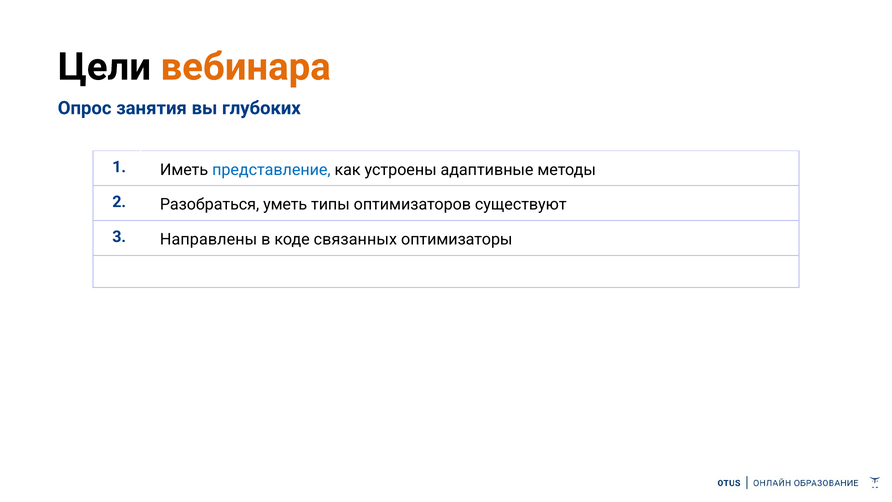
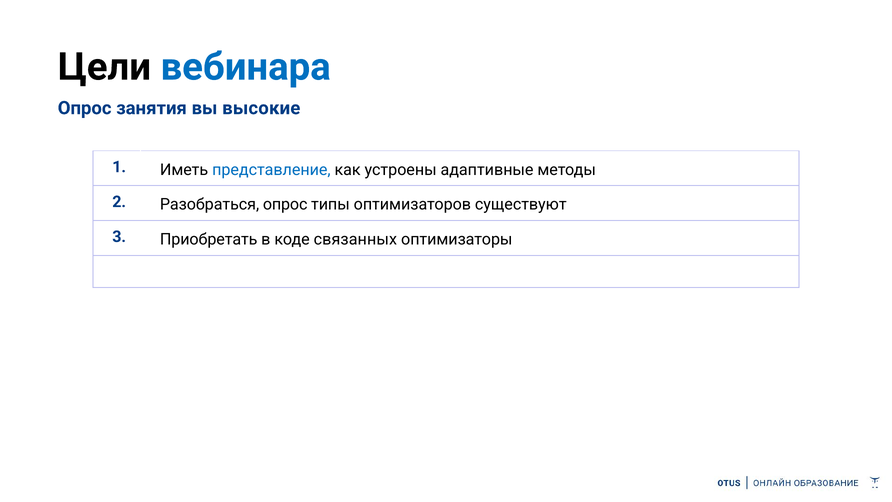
вебинара colour: orange -> blue
глубоких: глубоких -> высокие
Разобраться уметь: уметь -> опрос
Направлены: Направлены -> Приобретать
